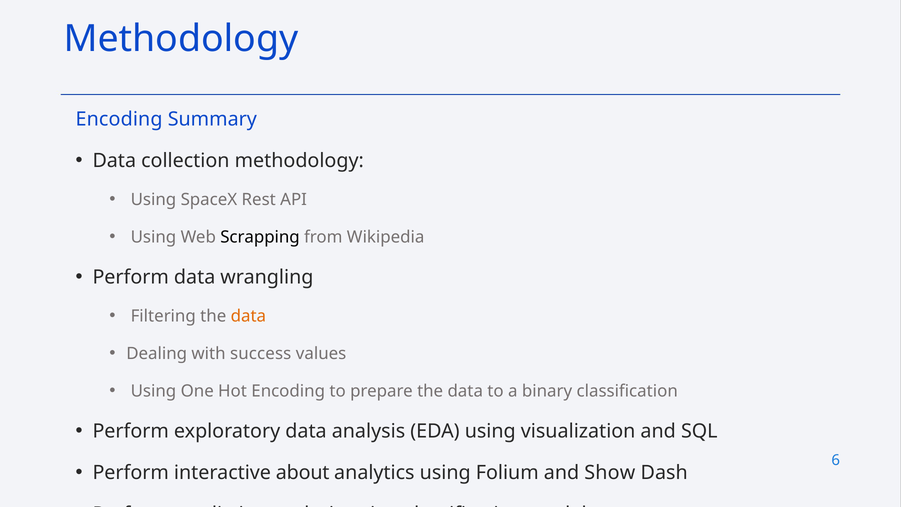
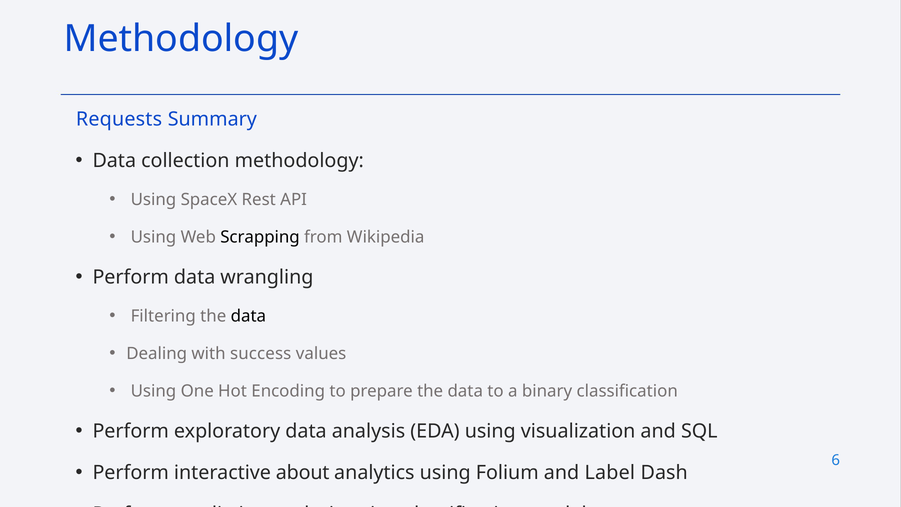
Encoding at (119, 119): Encoding -> Requests
data at (248, 316) colour: orange -> black
Show: Show -> Label
